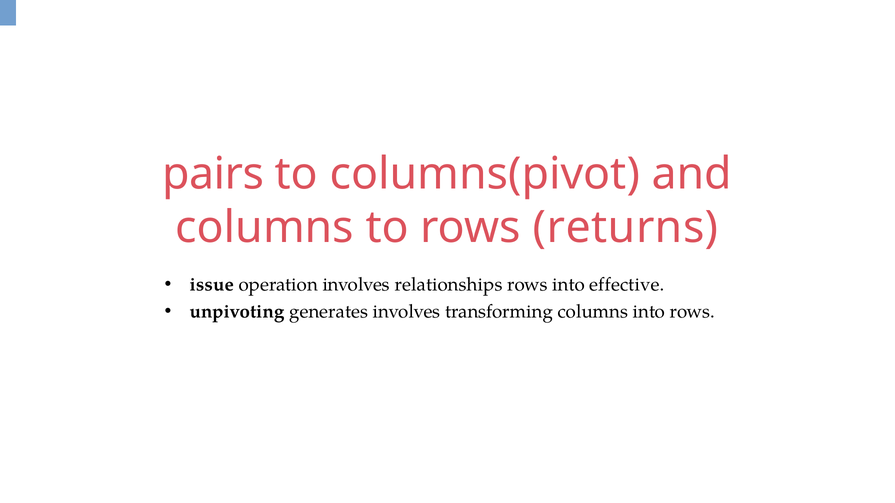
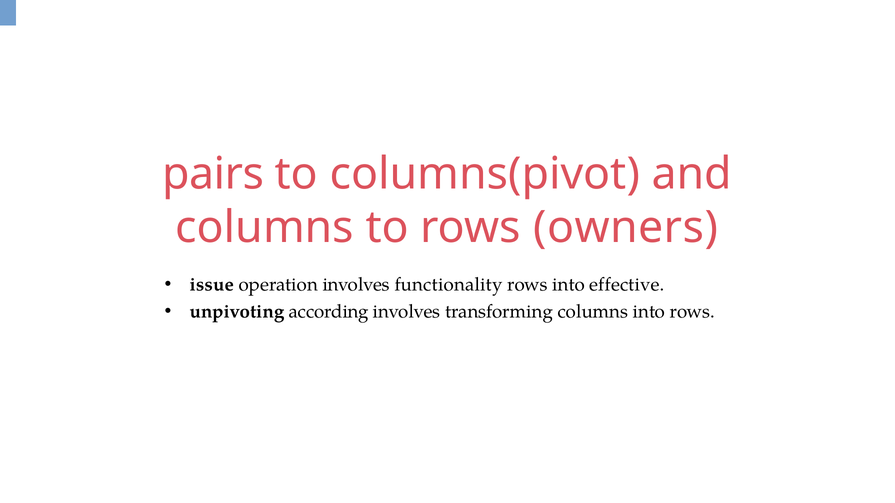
returns: returns -> owners
relationships: relationships -> functionality
generates: generates -> according
